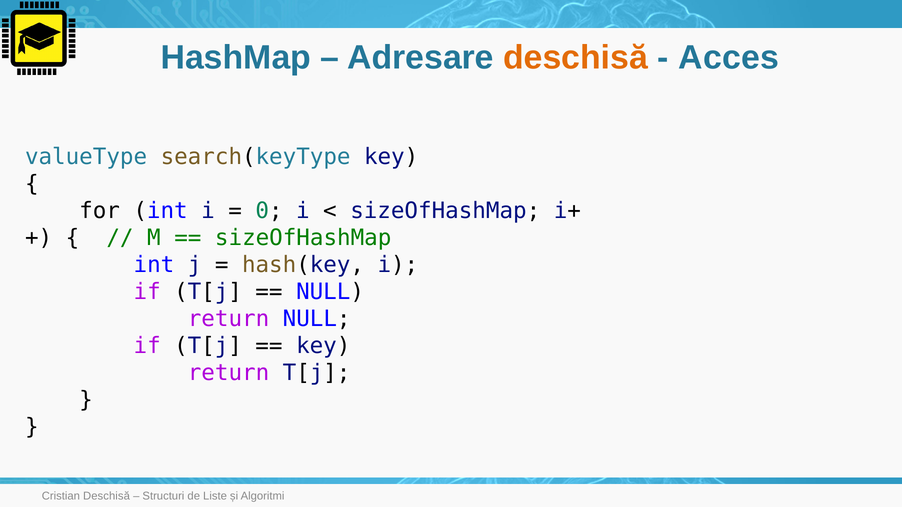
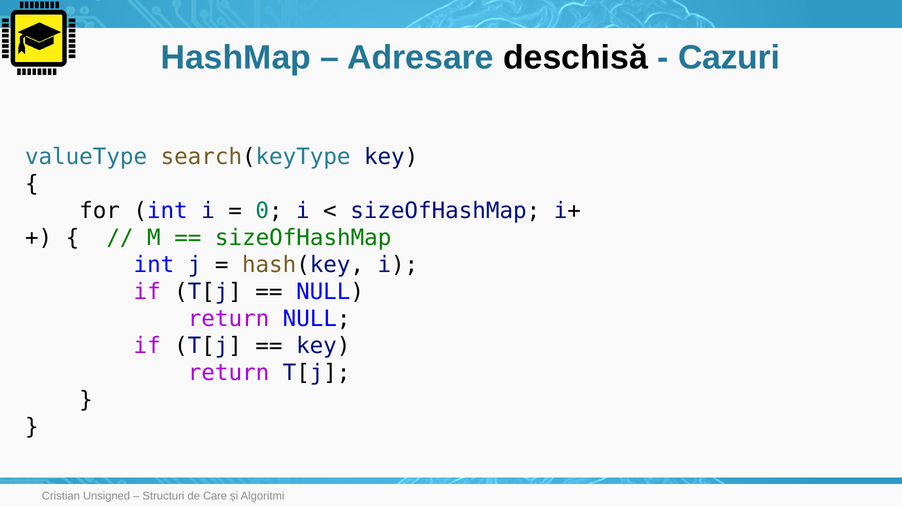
deschisă at (576, 57) colour: orange -> black
Acces: Acces -> Cazuri
Cristian Deschisă: Deschisă -> Unsigned
Liste: Liste -> Care
